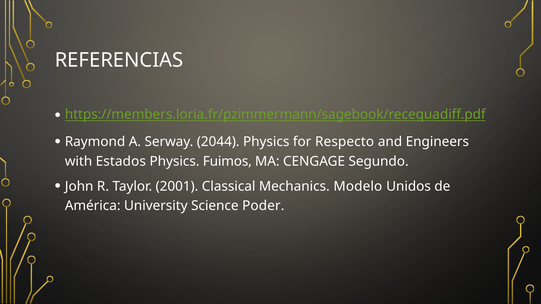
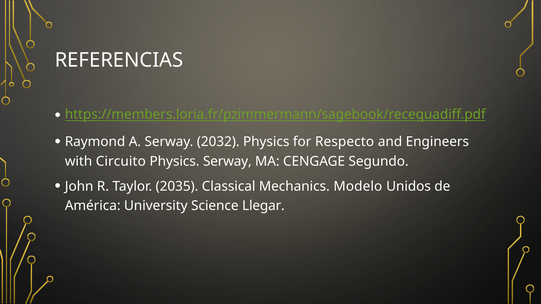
2044: 2044 -> 2032
Estados: Estados -> Circuito
Physics Fuimos: Fuimos -> Serway
2001: 2001 -> 2035
Poder: Poder -> Llegar
